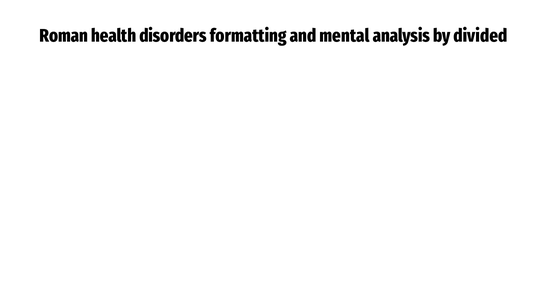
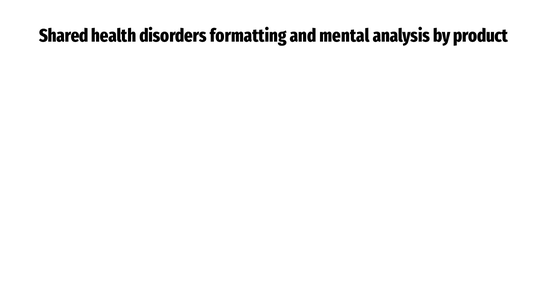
Roman: Roman -> Shared
divided: divided -> product
